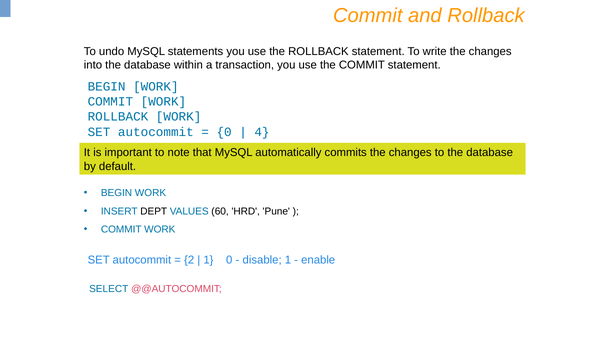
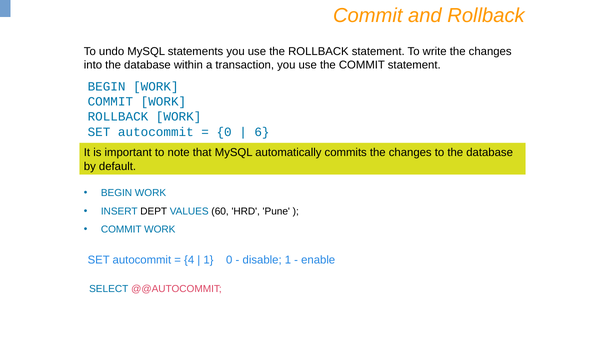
4: 4 -> 6
2: 2 -> 4
